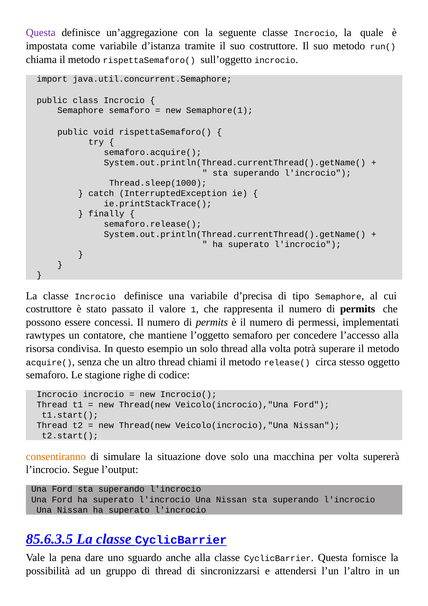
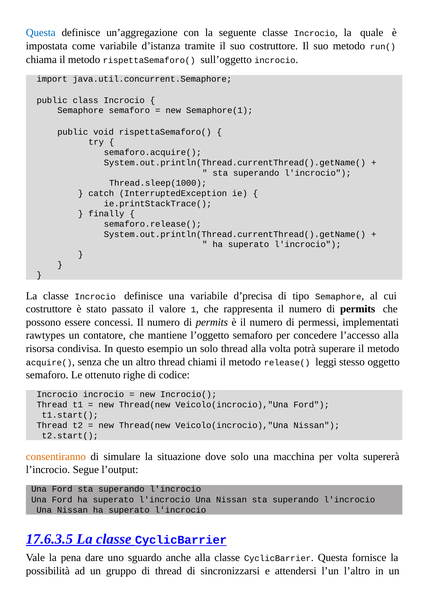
Questa at (41, 33) colour: purple -> blue
circa: circa -> leggi
stagione: stagione -> ottenuto
85.6.3.5: 85.6.3.5 -> 17.6.3.5
